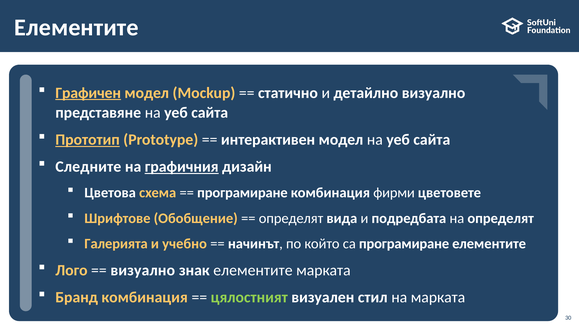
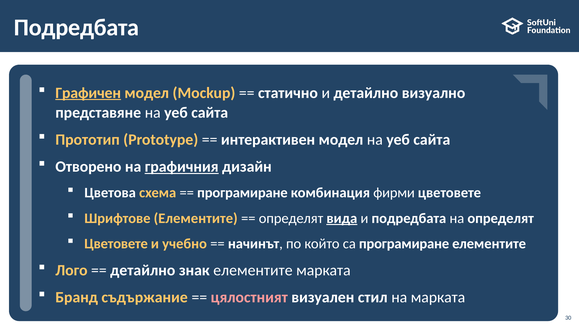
Елементите at (76, 27): Елементите -> Подредбата
Прототип underline: present -> none
Следните: Следните -> Отворено
Шрифтове Обобщение: Обобщение -> Елементите
вида underline: none -> present
Галерията at (116, 244): Галерията -> Цветовете
визуално at (143, 270): визуално -> детайлно
Бранд комбинация: комбинация -> съдържание
цялостният colour: light green -> pink
